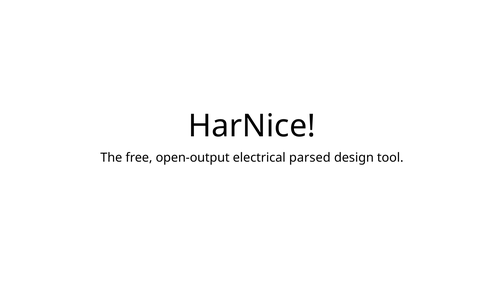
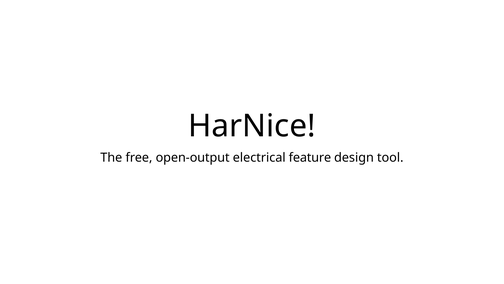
parsed: parsed -> feature
